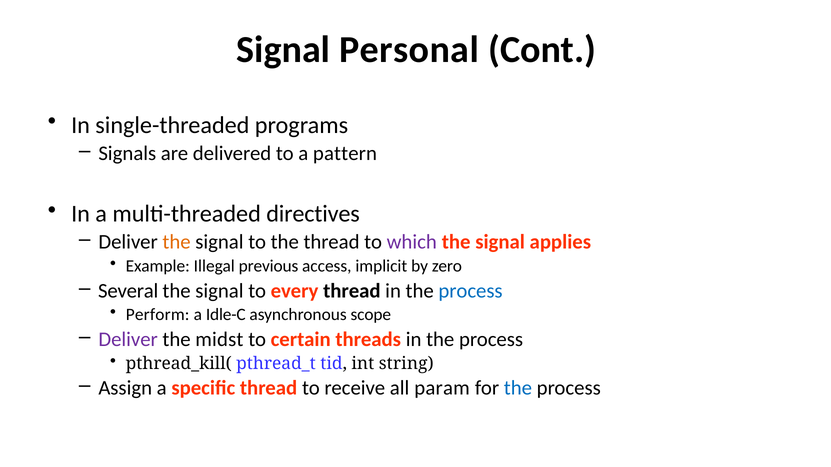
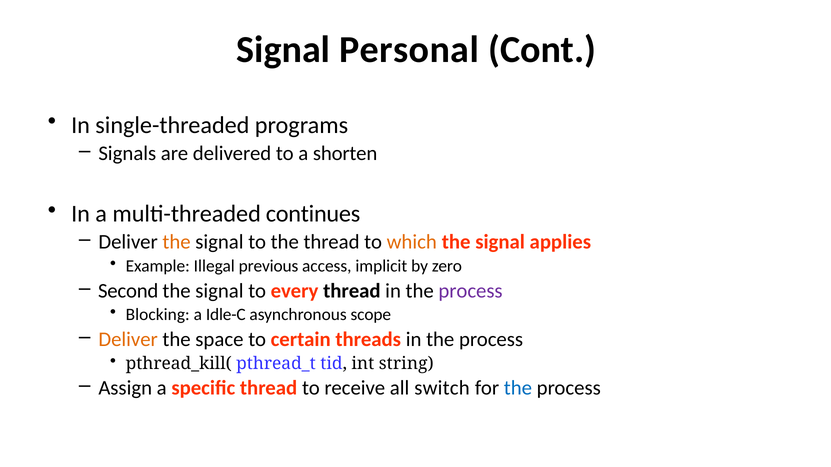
pattern: pattern -> shorten
directives: directives -> continues
which colour: purple -> orange
Several: Several -> Second
process at (471, 291) colour: blue -> purple
Perform: Perform -> Blocking
Deliver at (128, 340) colour: purple -> orange
midst: midst -> space
param: param -> switch
